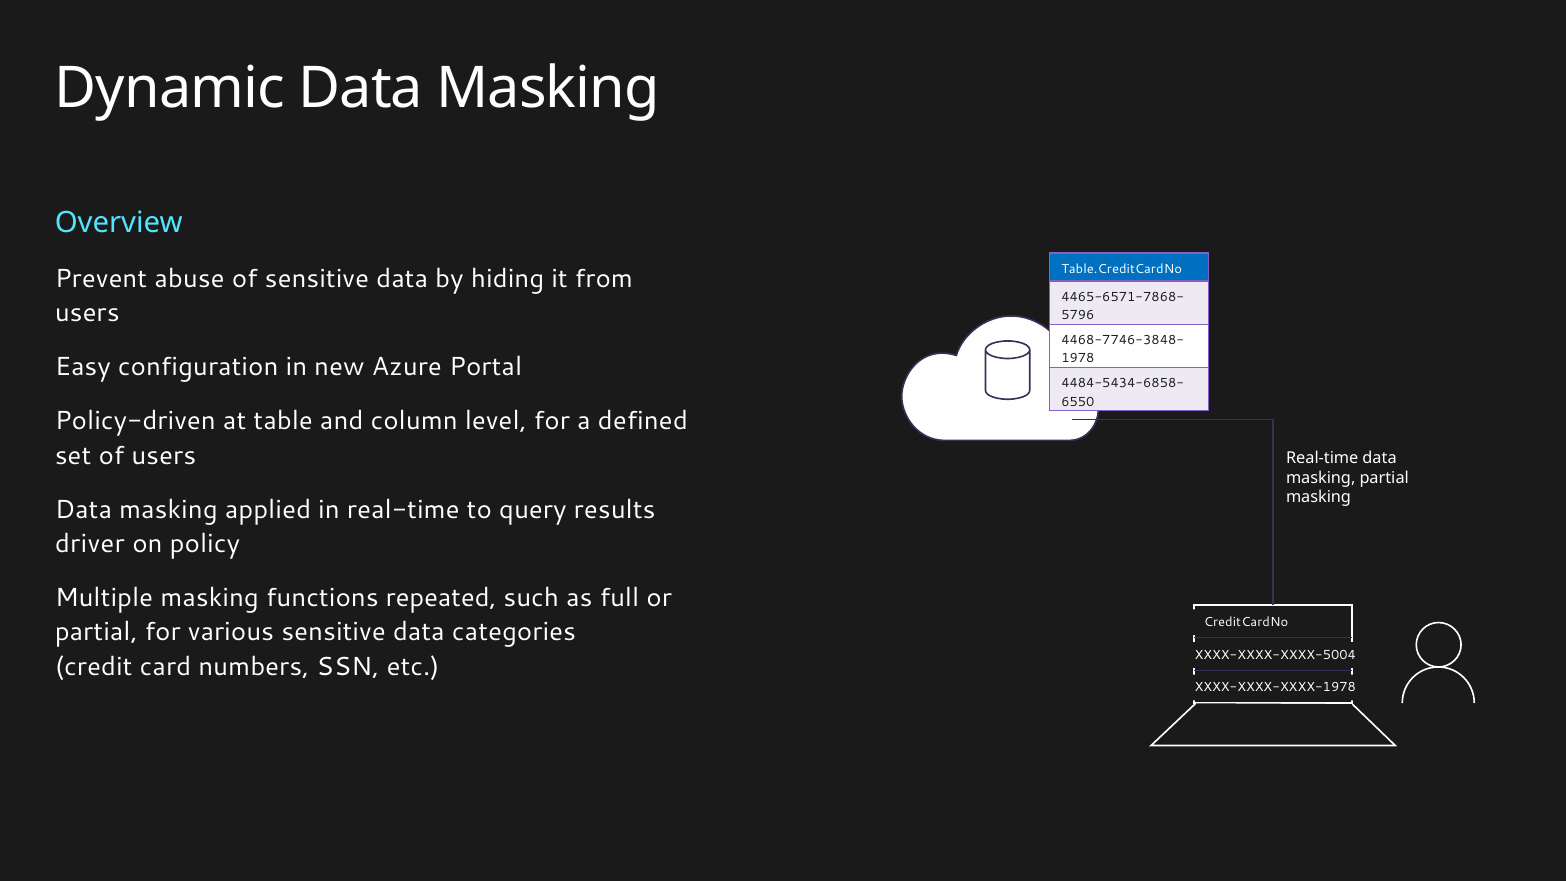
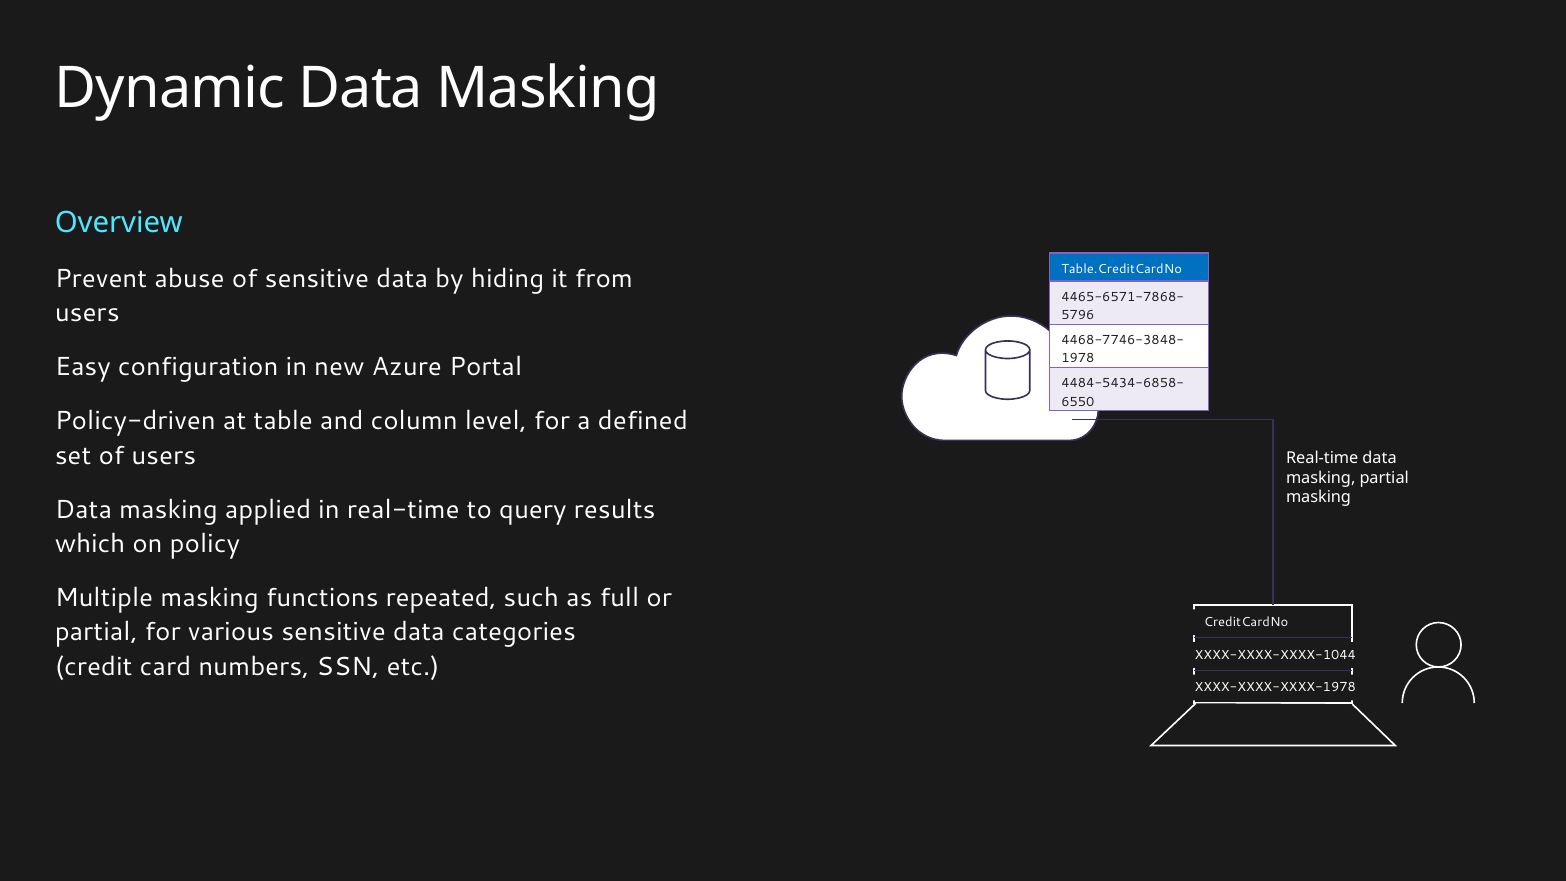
driver: driver -> which
XXXX-XXXX-XXXX-5004: XXXX-XXXX-XXXX-5004 -> XXXX-XXXX-XXXX-1044
